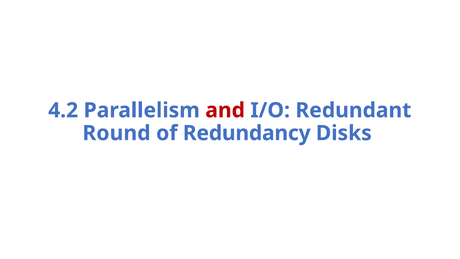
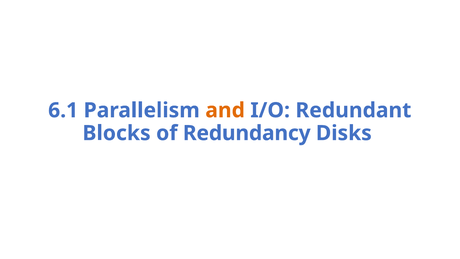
4.2: 4.2 -> 6.1
and colour: red -> orange
Round: Round -> Blocks
